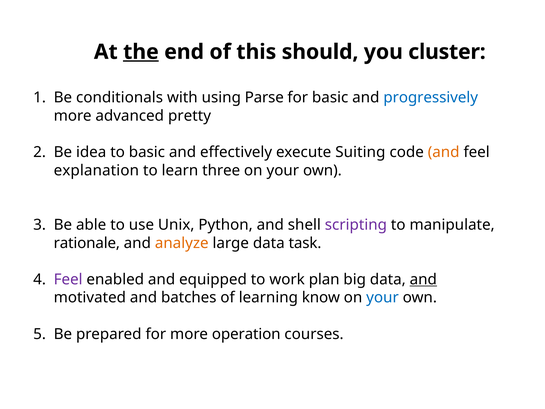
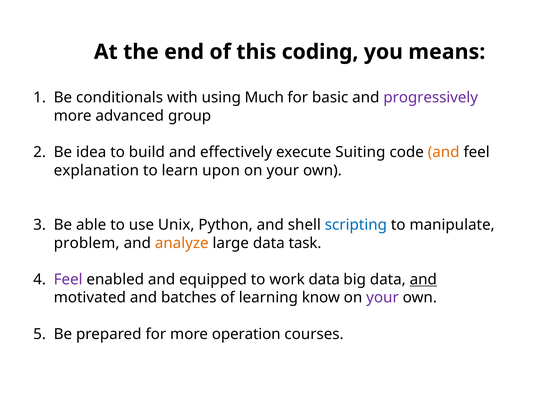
the underline: present -> none
should: should -> coding
cluster: cluster -> means
Parse: Parse -> Much
progressively colour: blue -> purple
pretty: pretty -> group
to basic: basic -> build
three: three -> upon
scripting colour: purple -> blue
rationale: rationale -> problem
work plan: plan -> data
your at (382, 297) colour: blue -> purple
